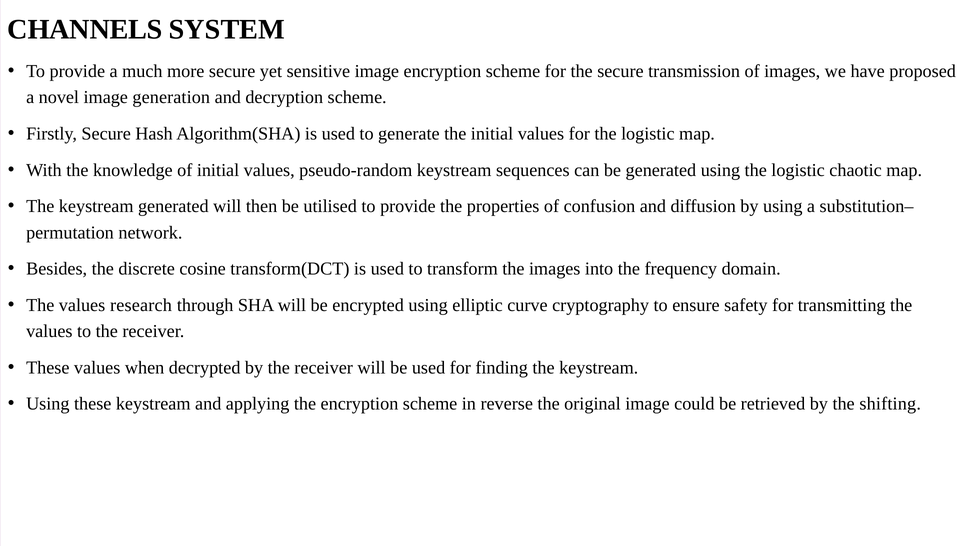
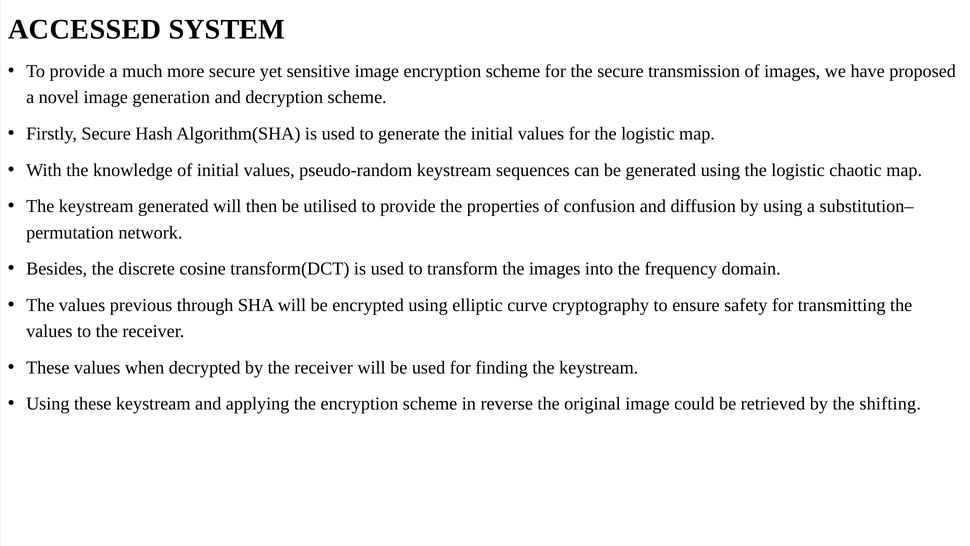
CHANNELS: CHANNELS -> ACCESSED
research: research -> previous
